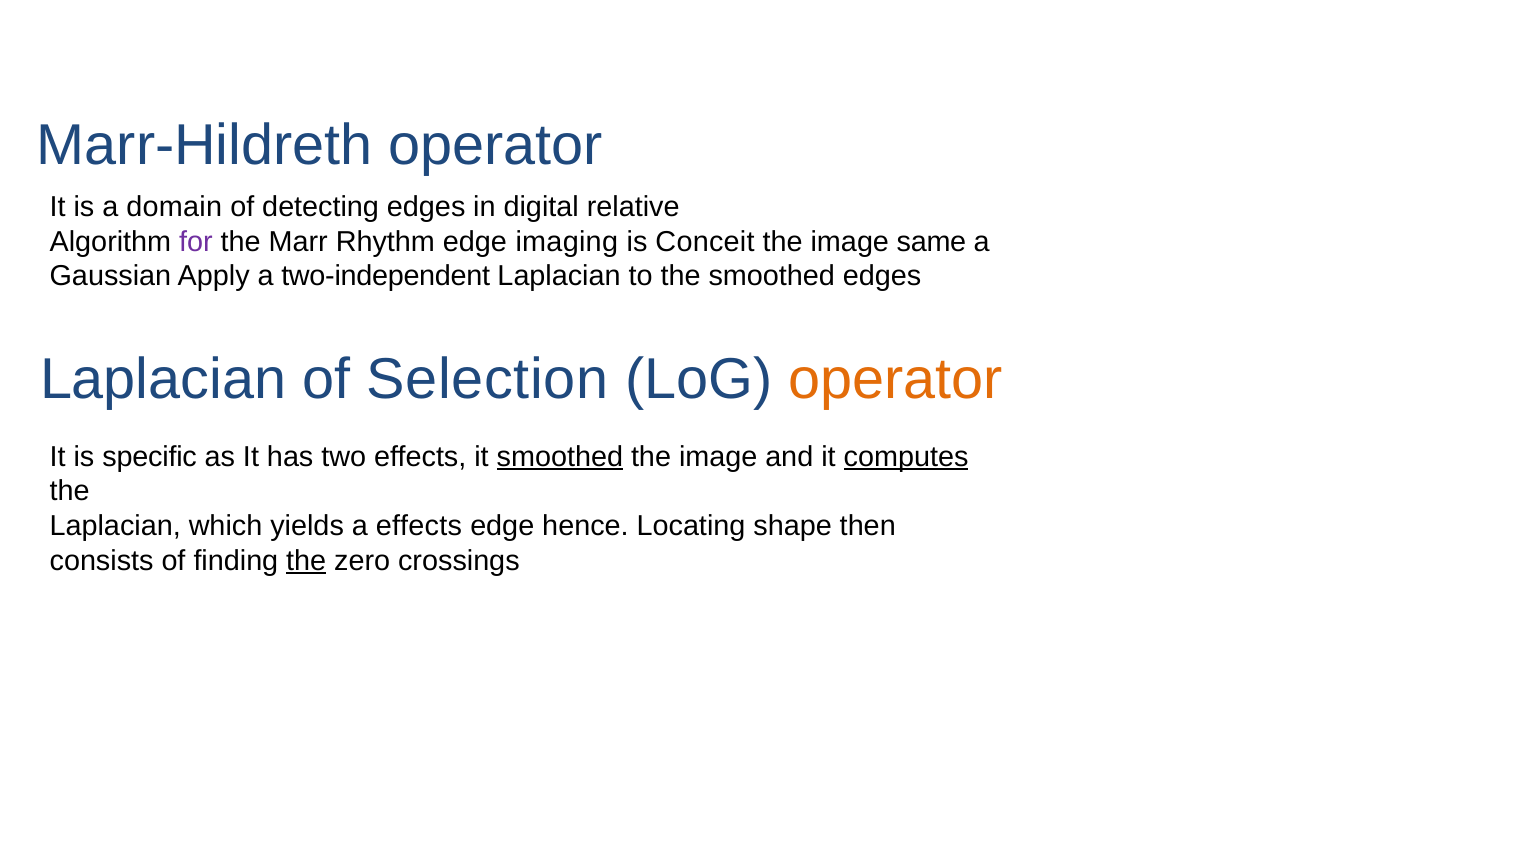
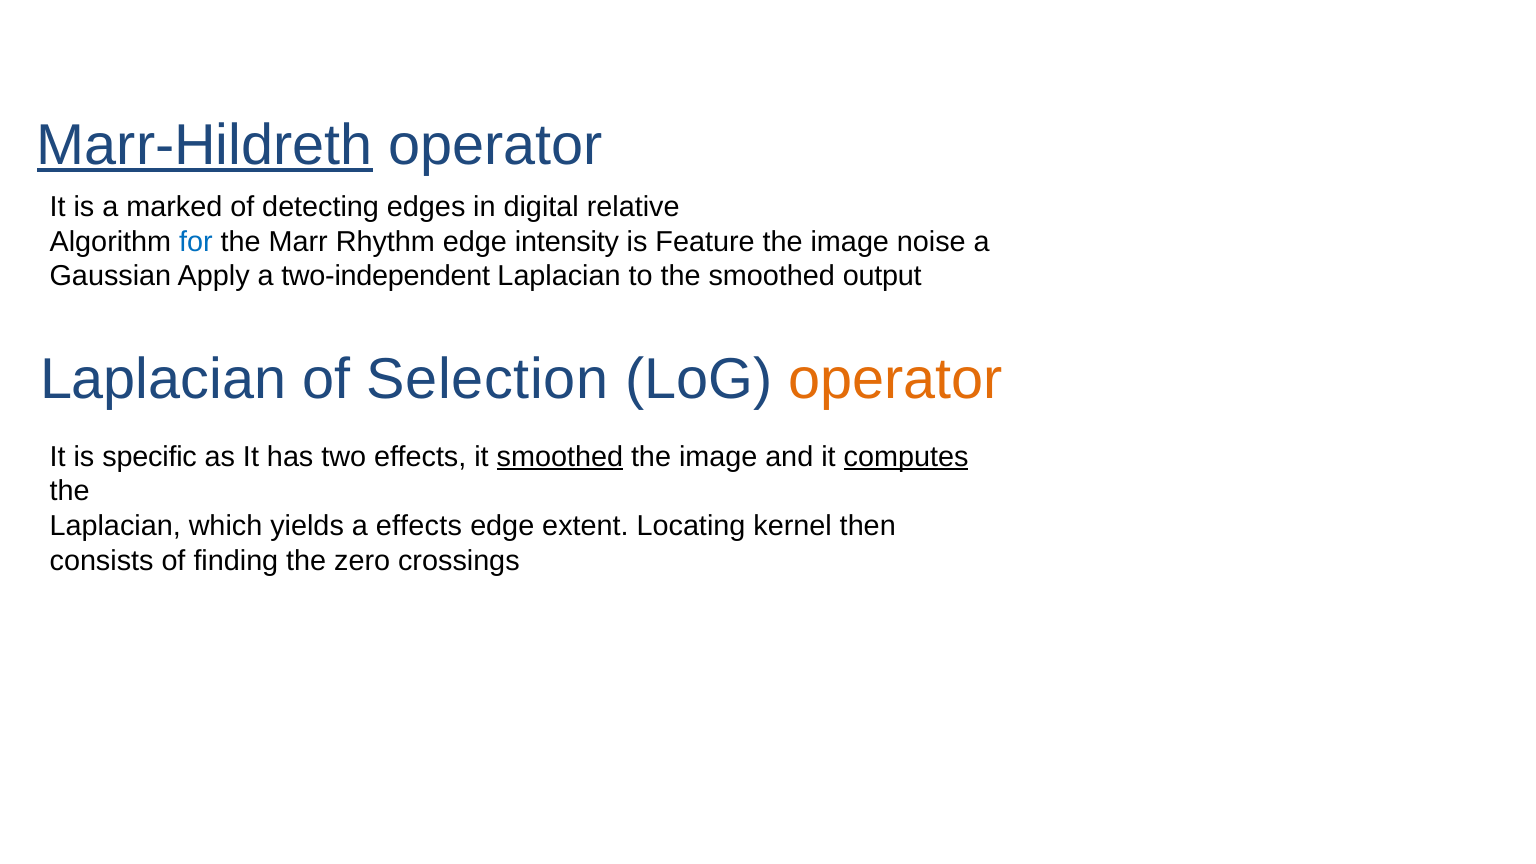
Marr-Hildreth underline: none -> present
domain: domain -> marked
for colour: purple -> blue
imaging: imaging -> intensity
Conceit: Conceit -> Feature
same: same -> noise
smoothed edges: edges -> output
hence: hence -> extent
shape: shape -> kernel
the at (306, 561) underline: present -> none
